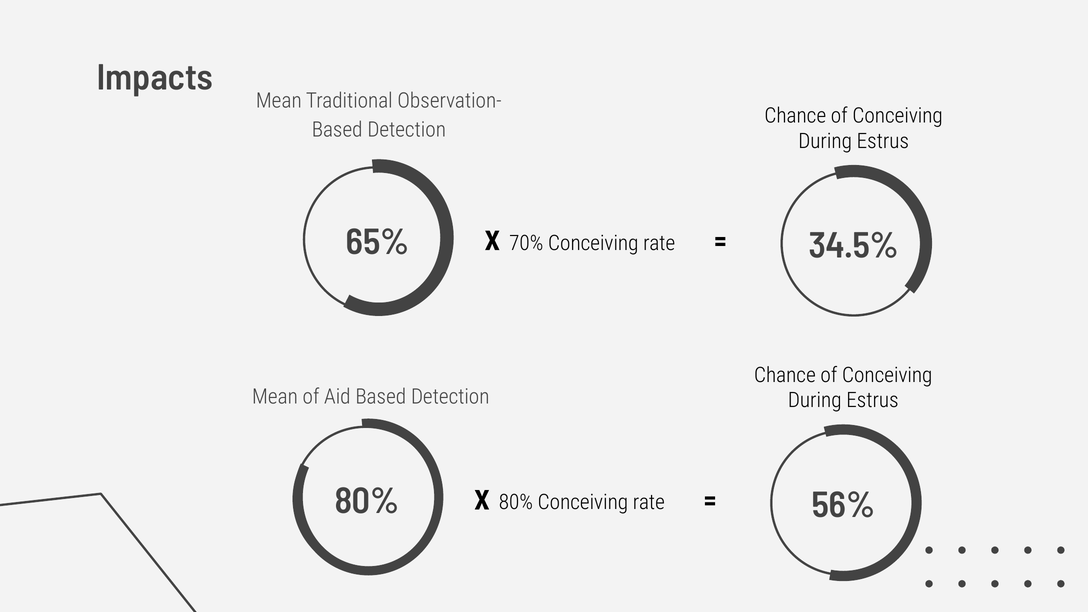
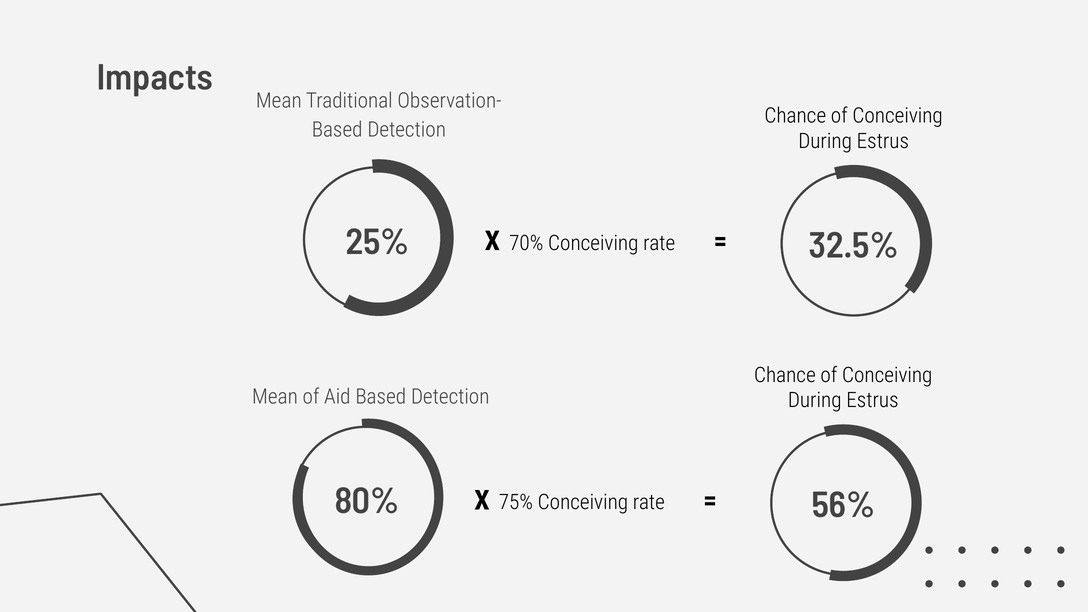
65%: 65% -> 25%
34.5%: 34.5% -> 32.5%
X 80%: 80% -> 75%
